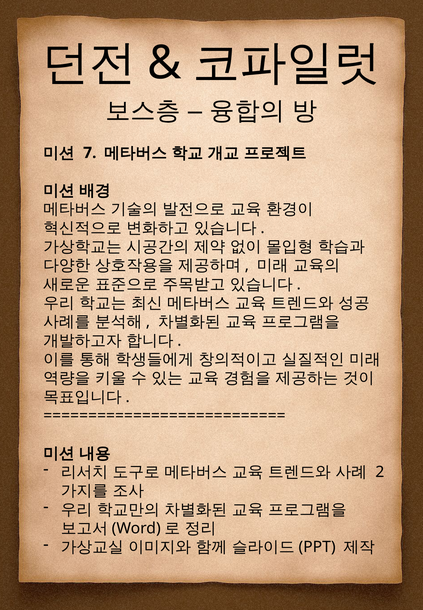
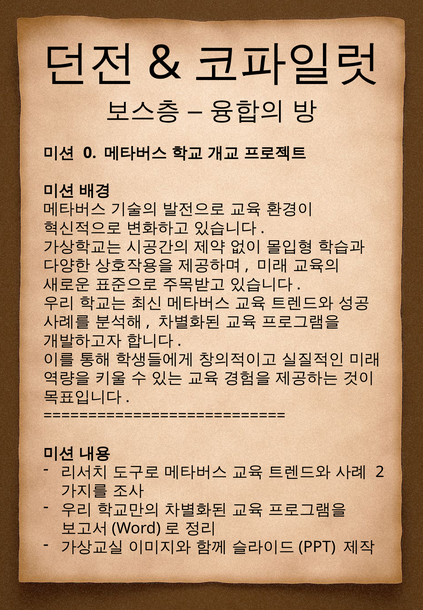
7: 7 -> 0
